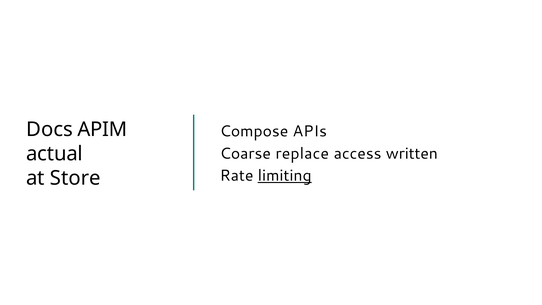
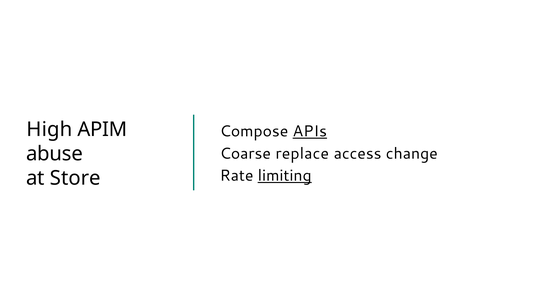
Docs: Docs -> High
APIs underline: none -> present
written: written -> change
actual: actual -> abuse
